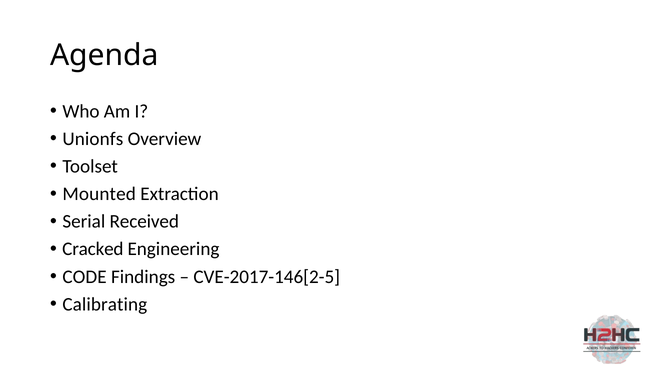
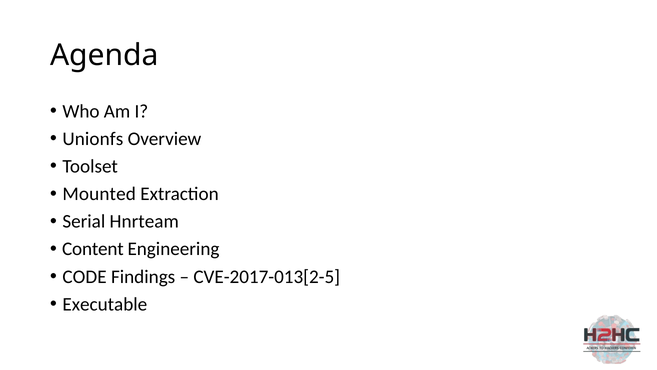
Received: Received -> Hnrteam
Cracked: Cracked -> Content
CVE-2017-146[2-5: CVE-2017-146[2-5 -> CVE-2017-013[2-5
Calibrating: Calibrating -> Executable
